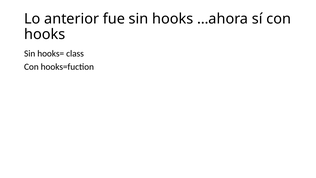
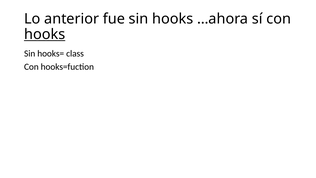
hooks at (45, 34) underline: none -> present
